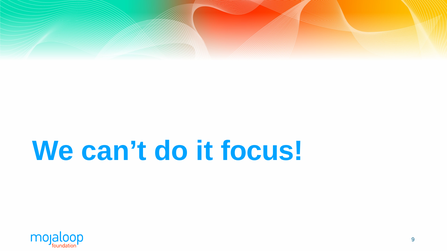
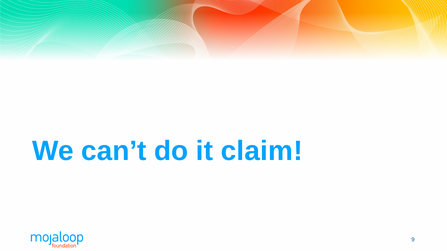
focus: focus -> claim
